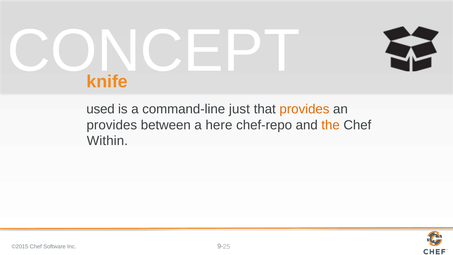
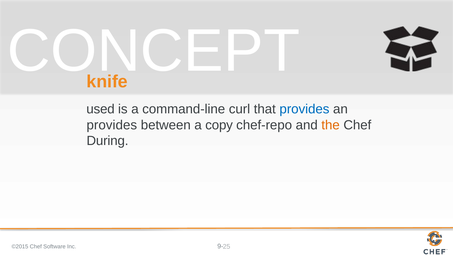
just: just -> curl
provides at (304, 109) colour: orange -> blue
here: here -> copy
Within: Within -> During
